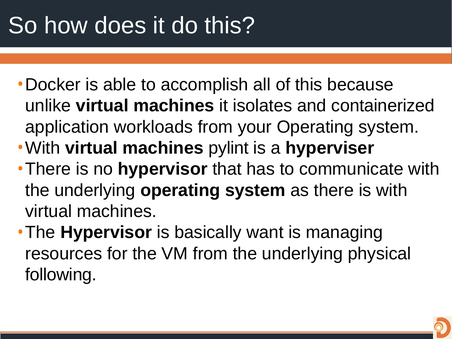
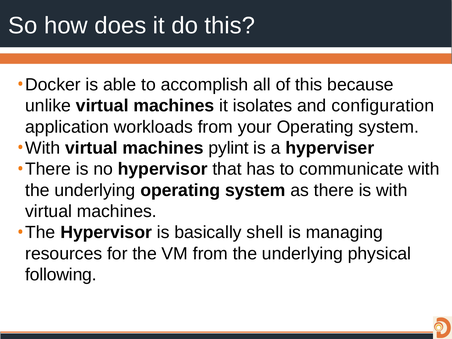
containerized: containerized -> configuration
want: want -> shell
